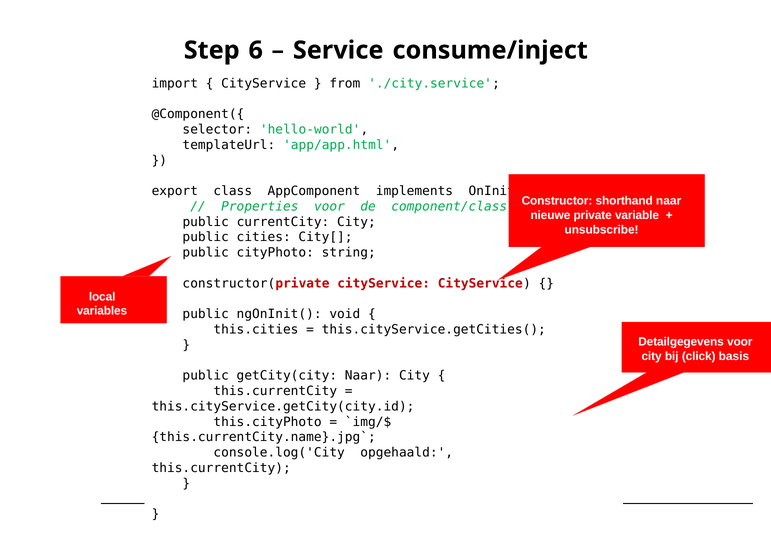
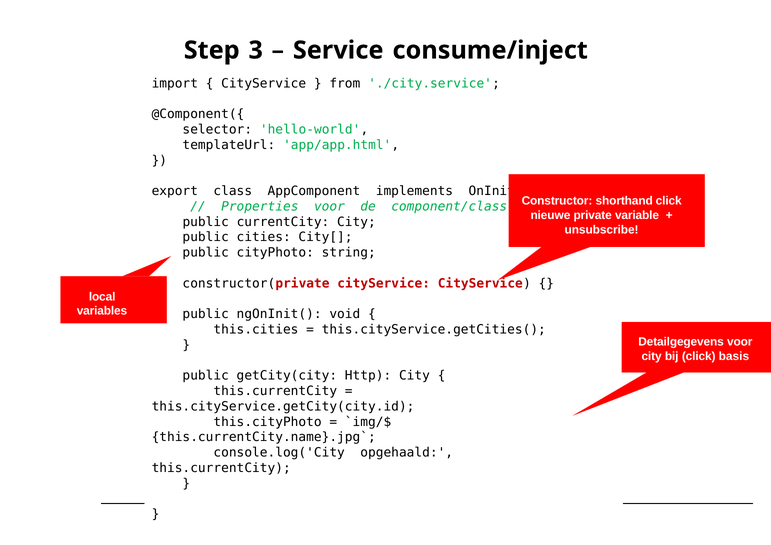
6: 6 -> 3
shorthand naar: naar -> click
getCity(city Naar: Naar -> Http
